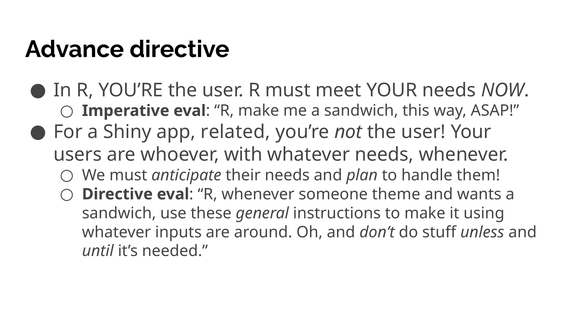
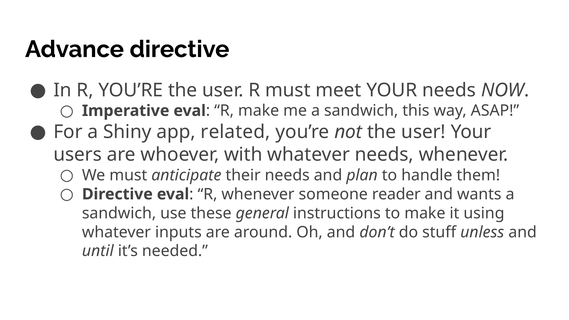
theme: theme -> reader
